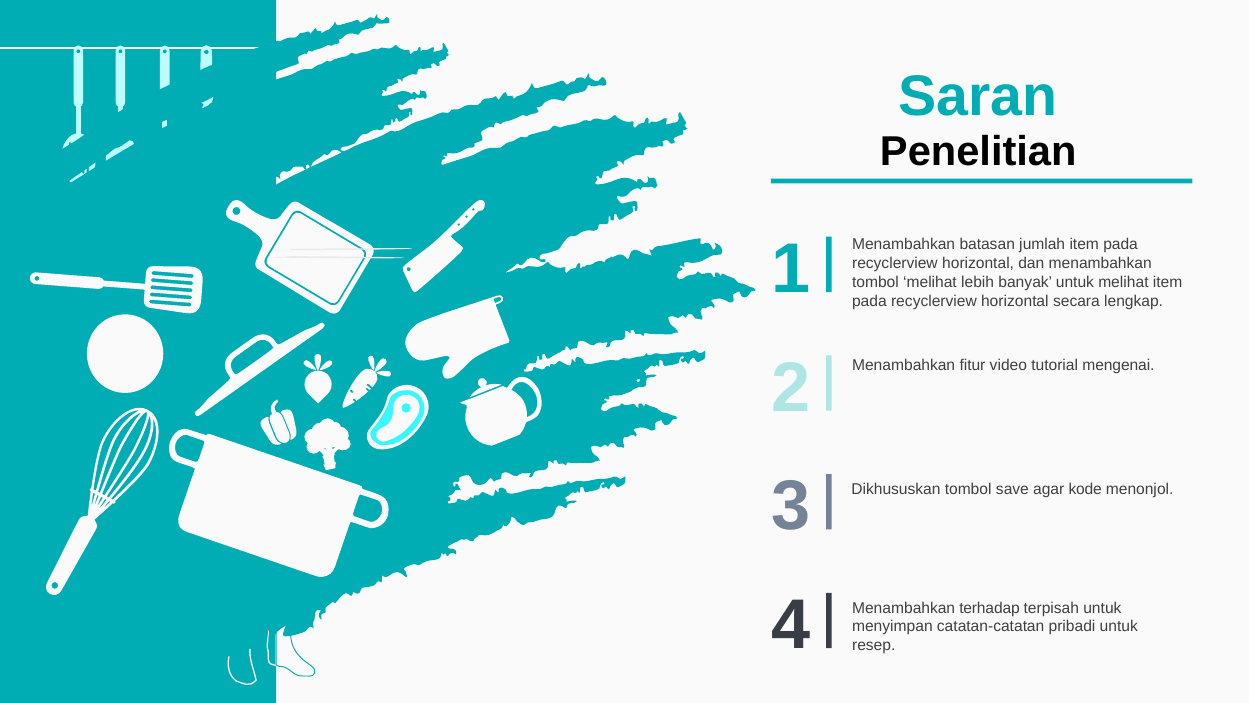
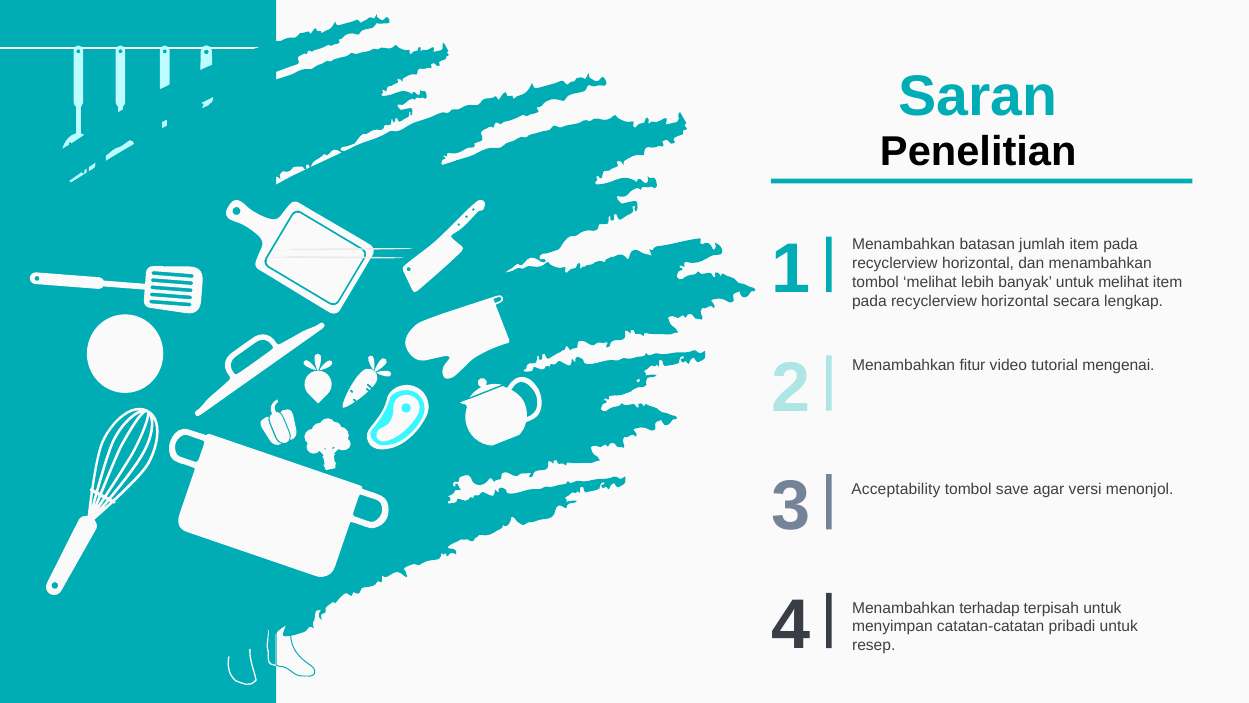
Dikhususkan: Dikhususkan -> Acceptability
kode: kode -> versi
